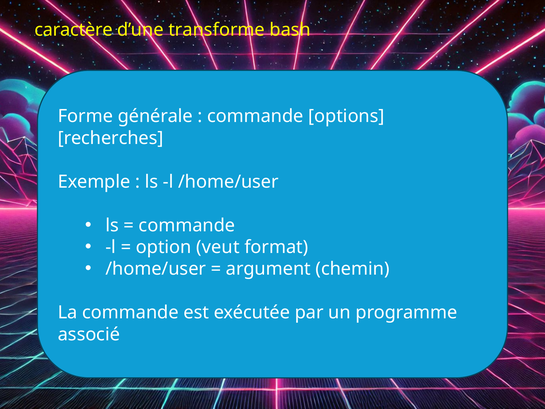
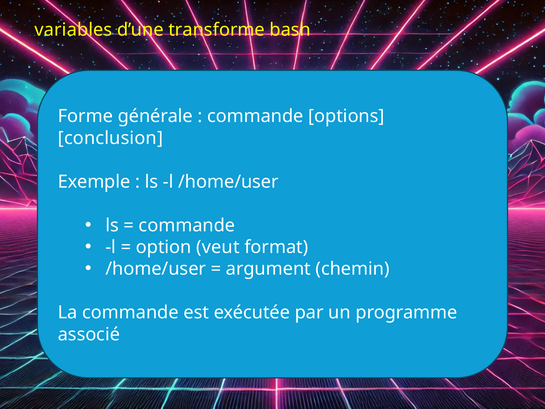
caractère: caractère -> variables
recherches: recherches -> conclusion
